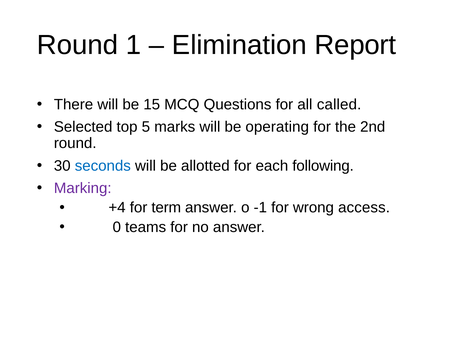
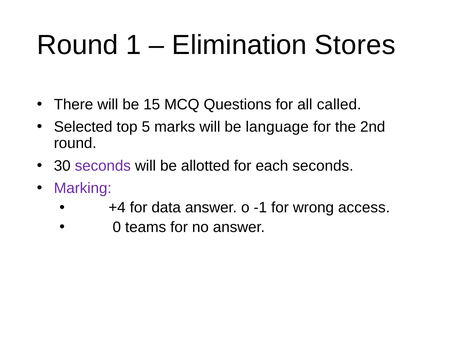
Report: Report -> Stores
operating: operating -> language
seconds at (103, 166) colour: blue -> purple
each following: following -> seconds
term: term -> data
